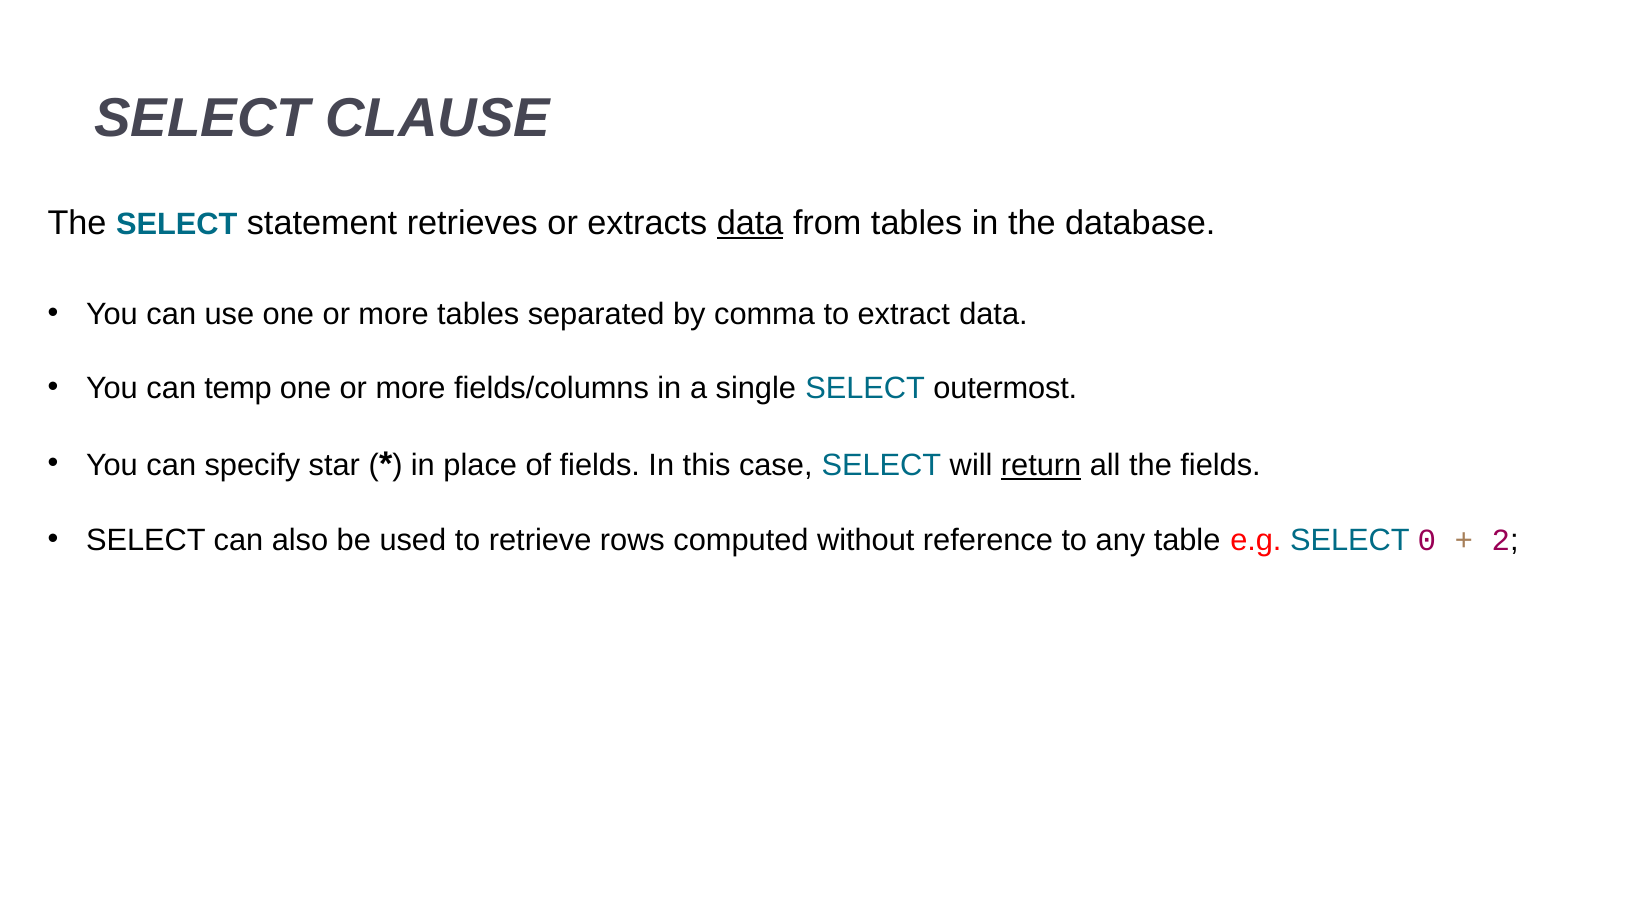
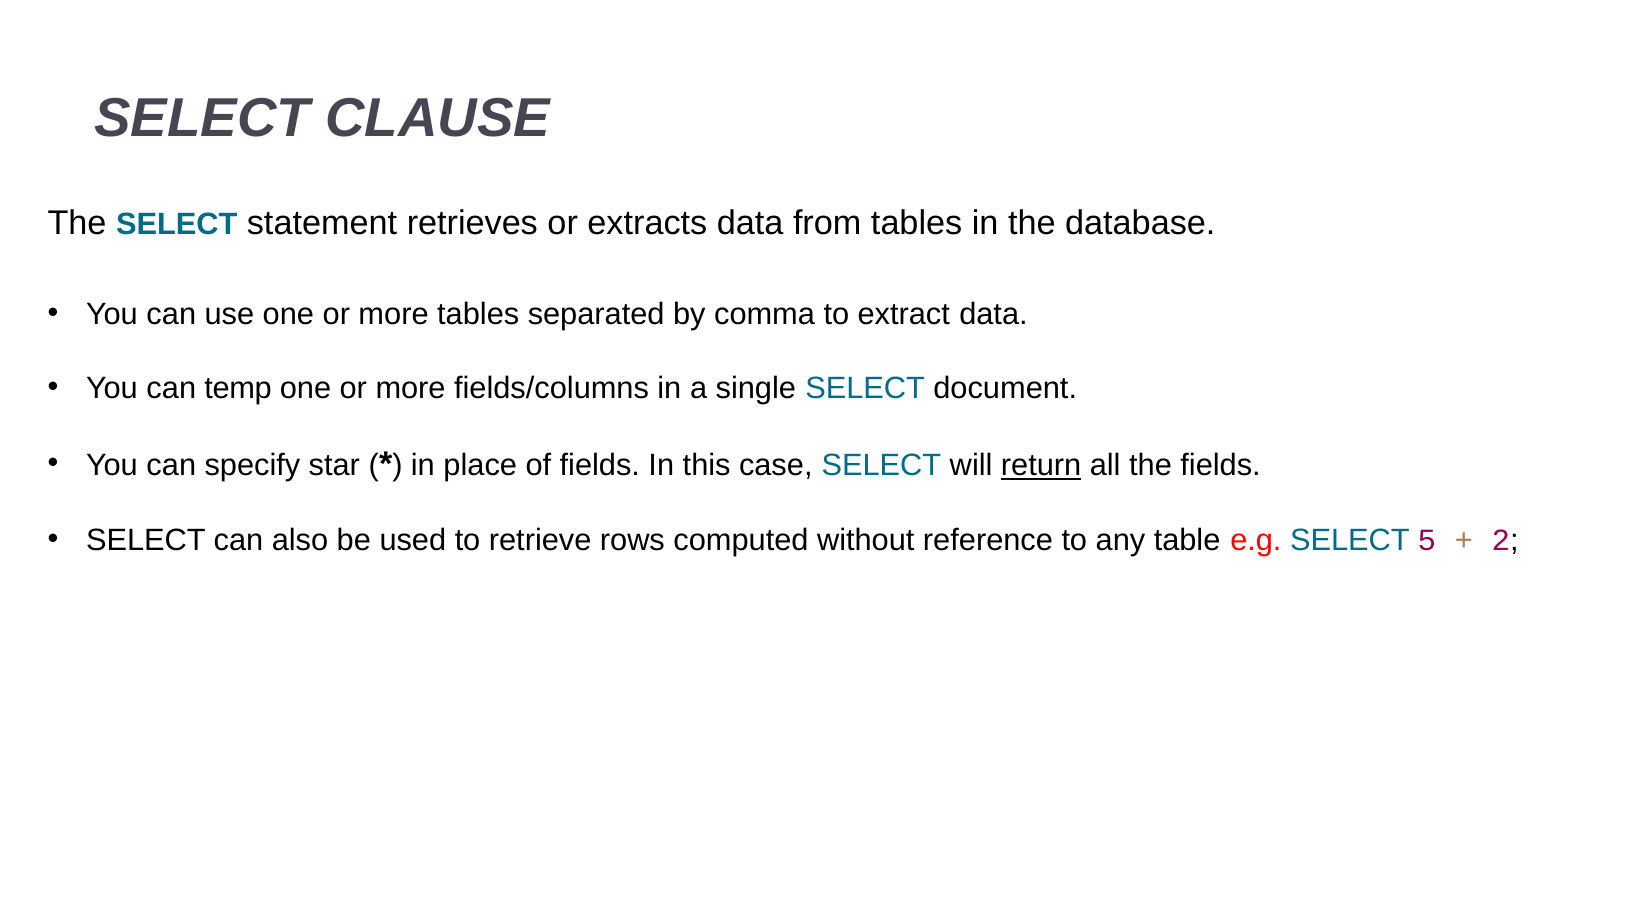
data at (750, 223) underline: present -> none
outermost: outermost -> document
0: 0 -> 5
